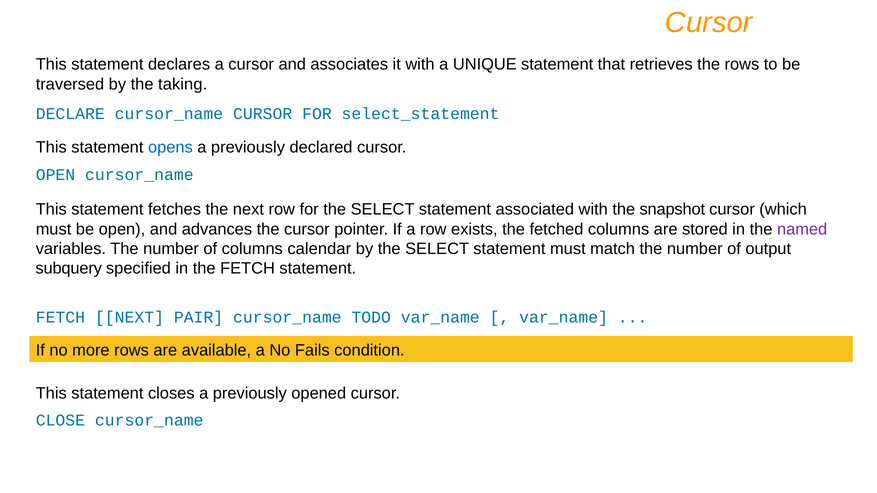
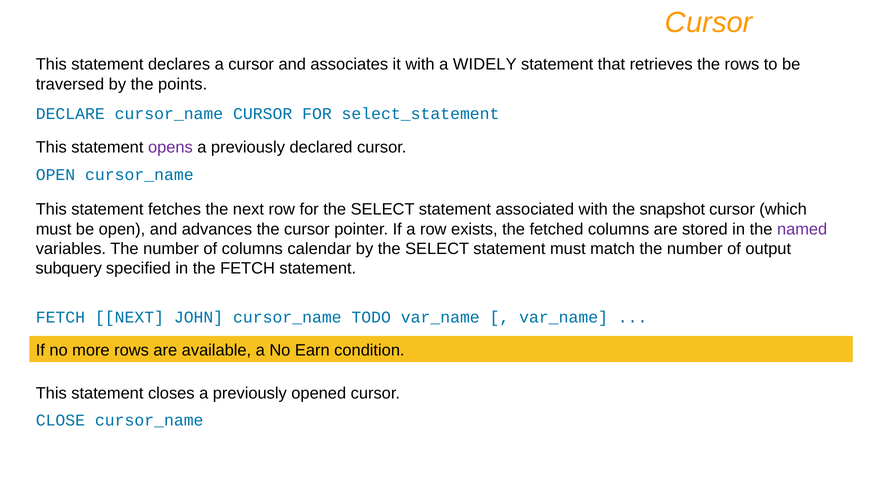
UNIQUE: UNIQUE -> WIDELY
taking: taking -> points
opens colour: blue -> purple
PAIR: PAIR -> JOHN
Fails: Fails -> Earn
